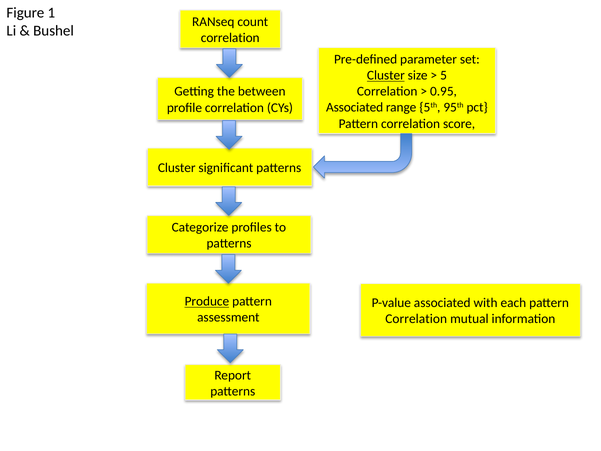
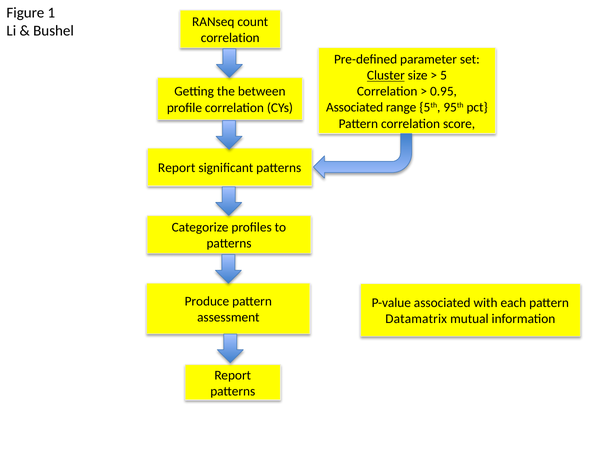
Cluster at (177, 168): Cluster -> Report
Produce underline: present -> none
Correlation at (416, 319): Correlation -> Datamatrix
